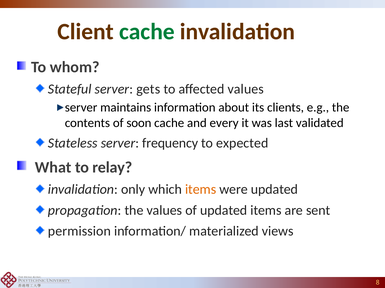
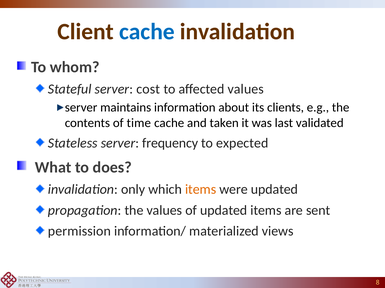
cache at (147, 32) colour: green -> blue
gets: gets -> cost
soon: soon -> time
every: every -> taken
relay: relay -> does
